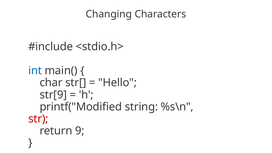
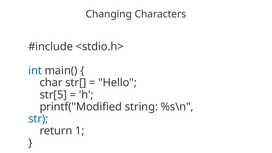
str[9: str[9 -> str[5
str colour: red -> blue
9: 9 -> 1
